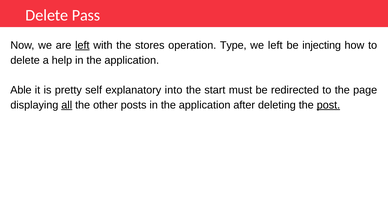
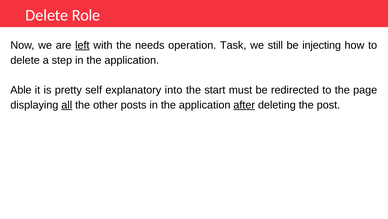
Pass: Pass -> Role
stores: stores -> needs
Type: Type -> Task
we left: left -> still
help: help -> step
after underline: none -> present
post underline: present -> none
